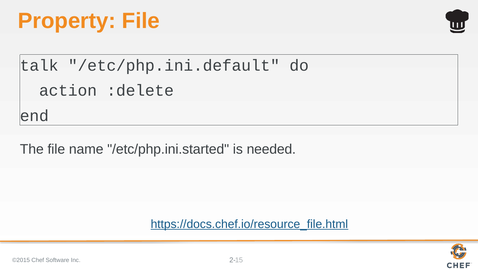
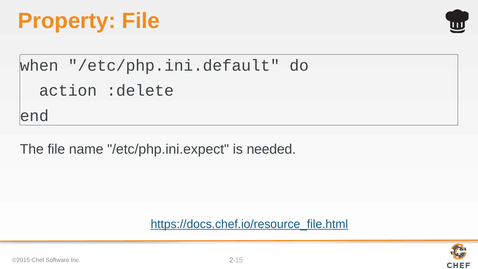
talk: talk -> when
/etc/php.ini.started: /etc/php.ini.started -> /etc/php.ini.expect
